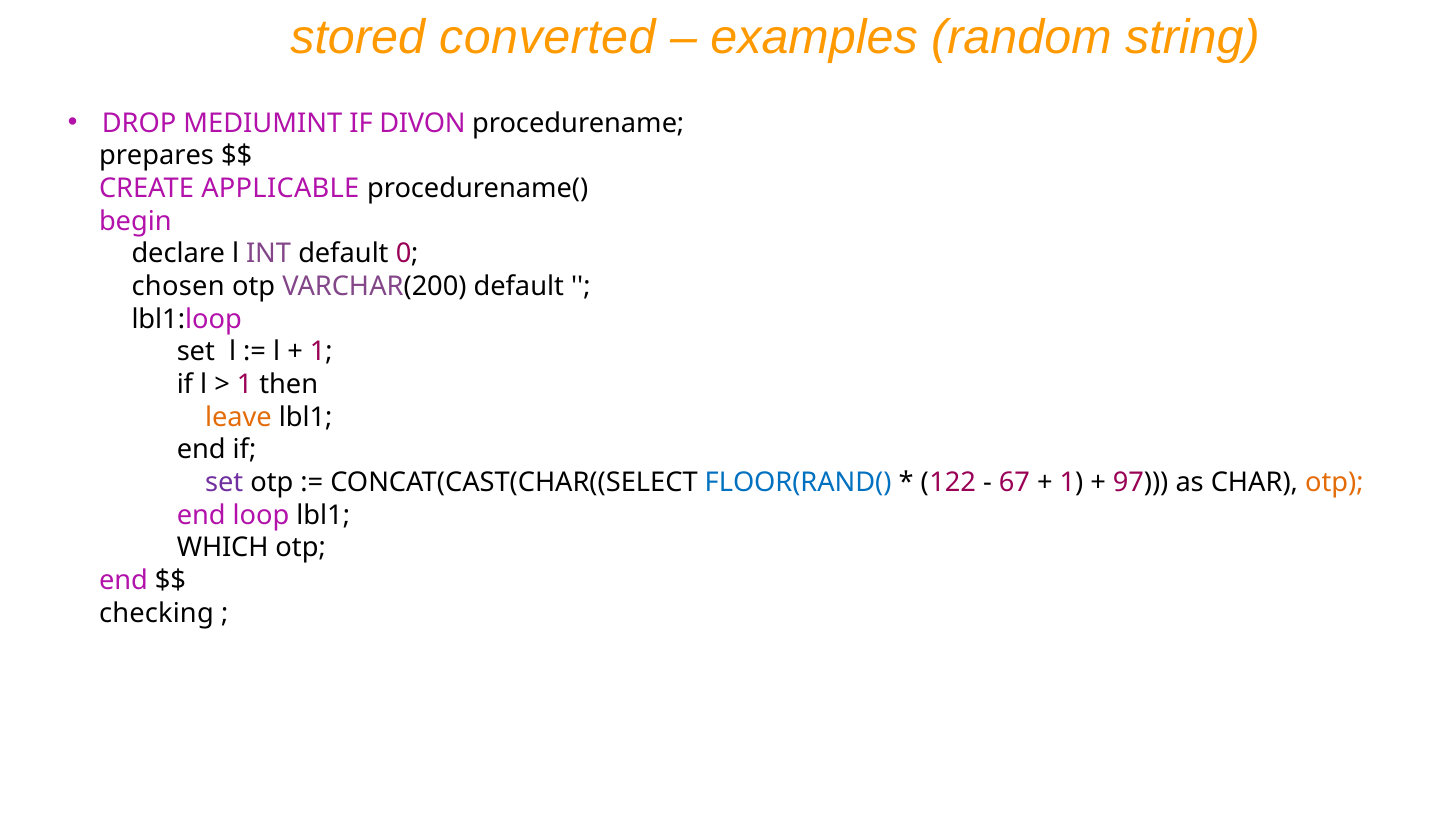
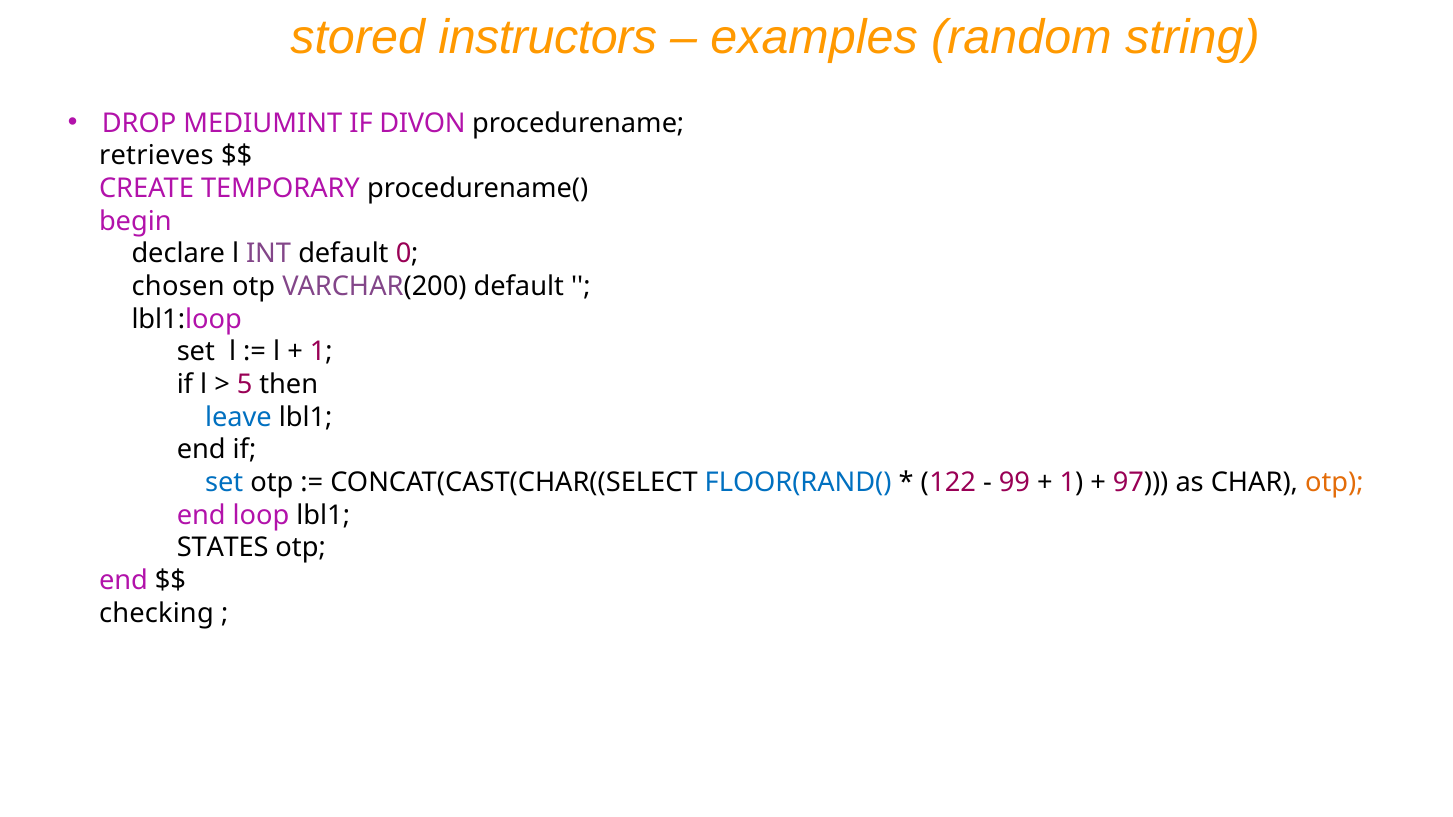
converted: converted -> instructors
prepares: prepares -> retrieves
APPLICABLE: APPLICABLE -> TEMPORARY
1 at (245, 385): 1 -> 5
leave colour: orange -> blue
set at (224, 483) colour: purple -> blue
67: 67 -> 99
WHICH: WHICH -> STATES
